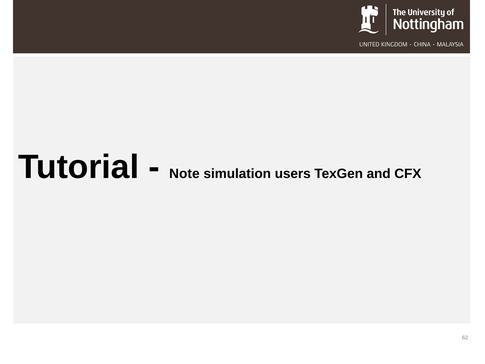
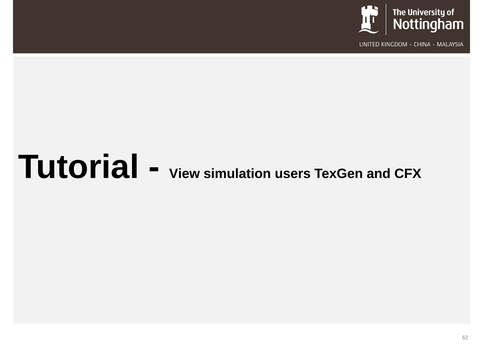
Note: Note -> View
